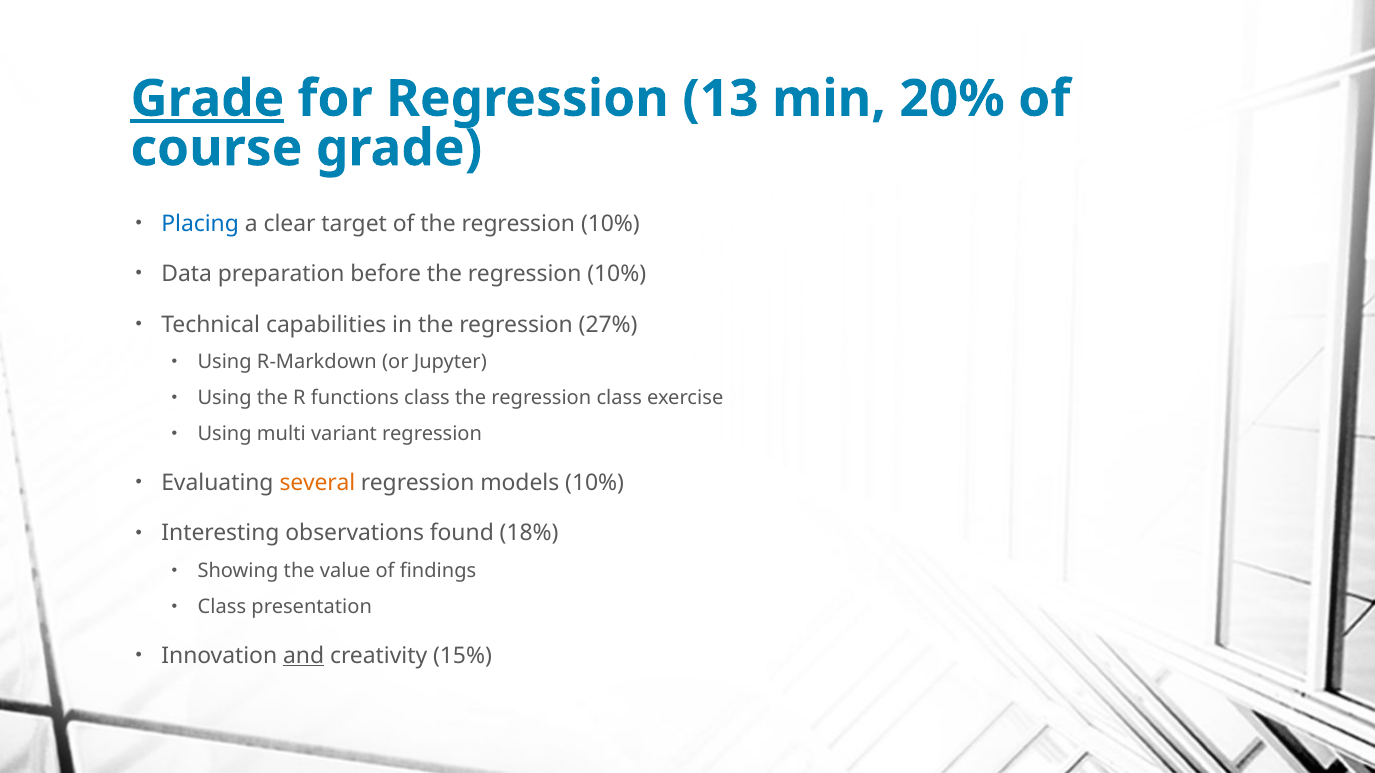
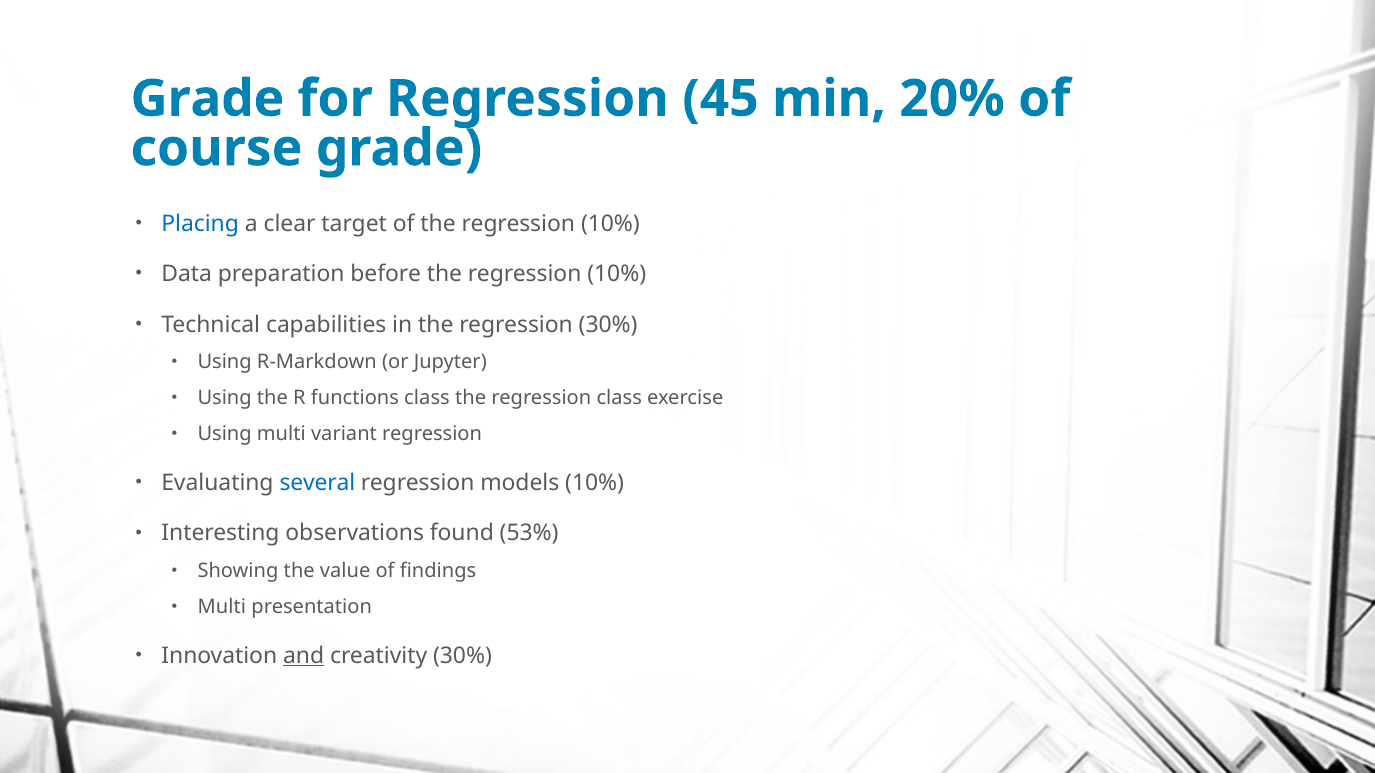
Grade at (207, 99) underline: present -> none
13: 13 -> 45
regression 27%: 27% -> 30%
several colour: orange -> blue
18%: 18% -> 53%
Class at (222, 607): Class -> Multi
creativity 15%: 15% -> 30%
